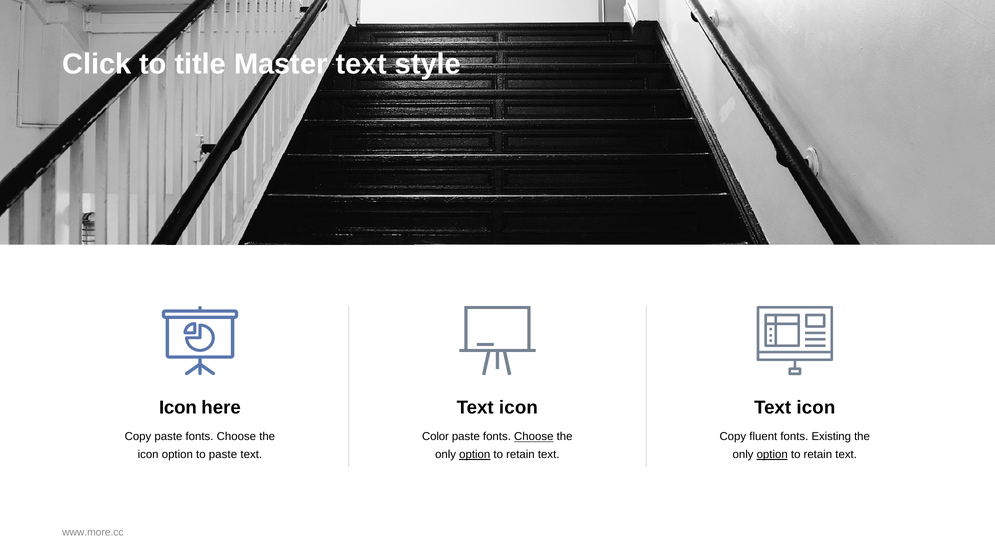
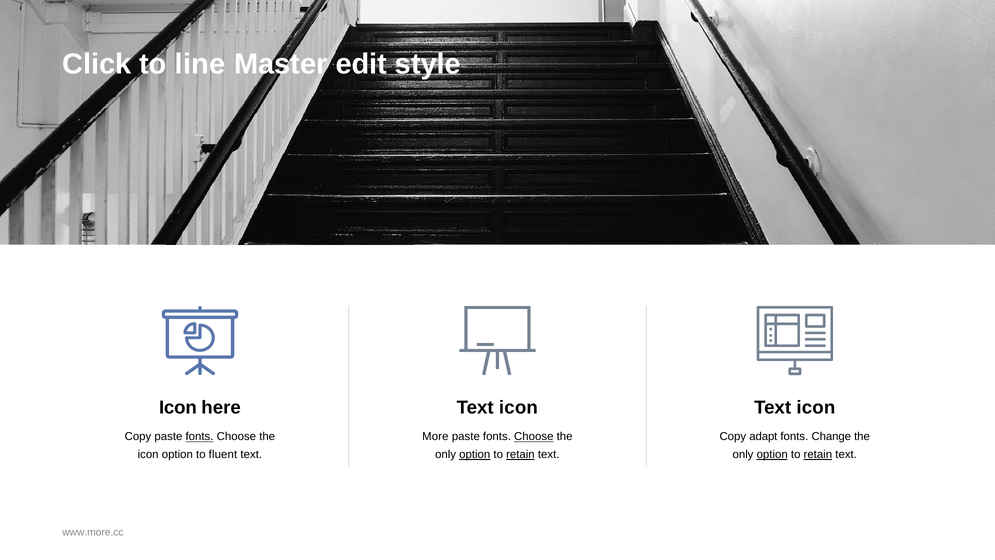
title: title -> line
Master text: text -> edit
fonts at (200, 436) underline: none -> present
Color: Color -> More
fluent: fluent -> adapt
Existing: Existing -> Change
to paste: paste -> fluent
retain at (520, 454) underline: none -> present
retain at (818, 454) underline: none -> present
